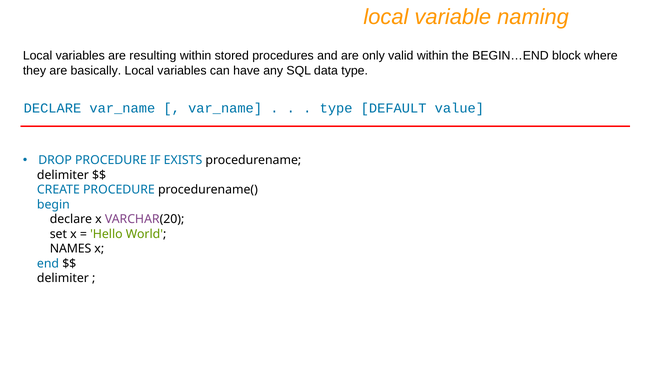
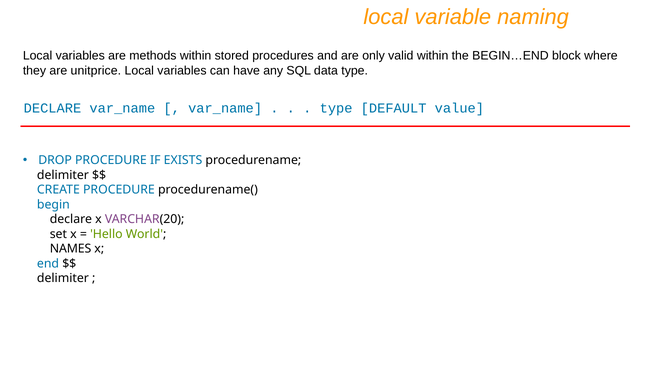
resulting: resulting -> methods
basically: basically -> unitprice
